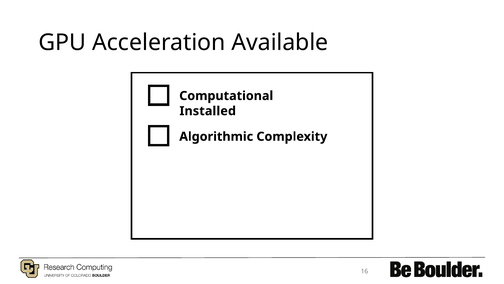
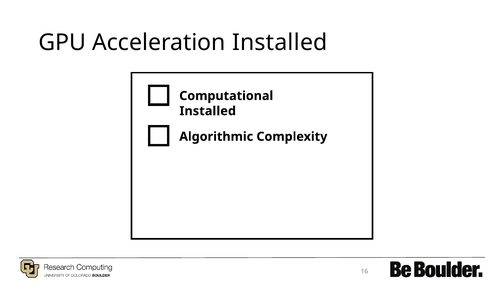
Acceleration Available: Available -> Installed
